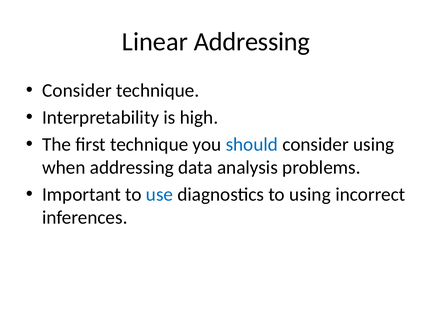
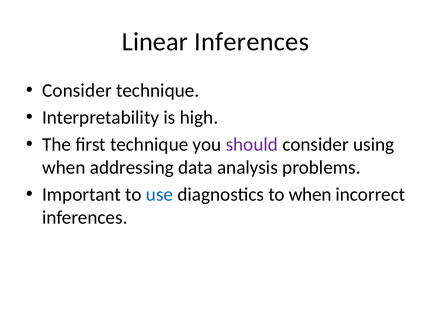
Linear Addressing: Addressing -> Inferences
should colour: blue -> purple
to using: using -> when
